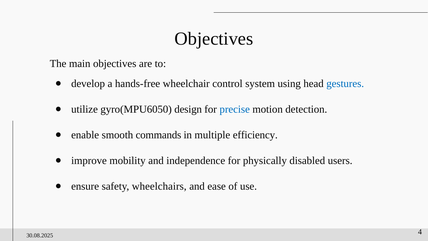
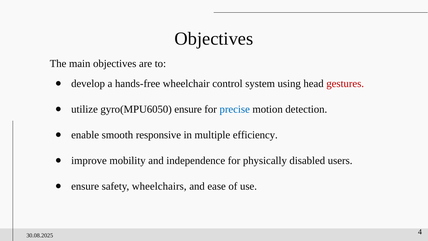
gestures colour: blue -> red
gyro(MPU6050 design: design -> ensure
commands: commands -> responsive
